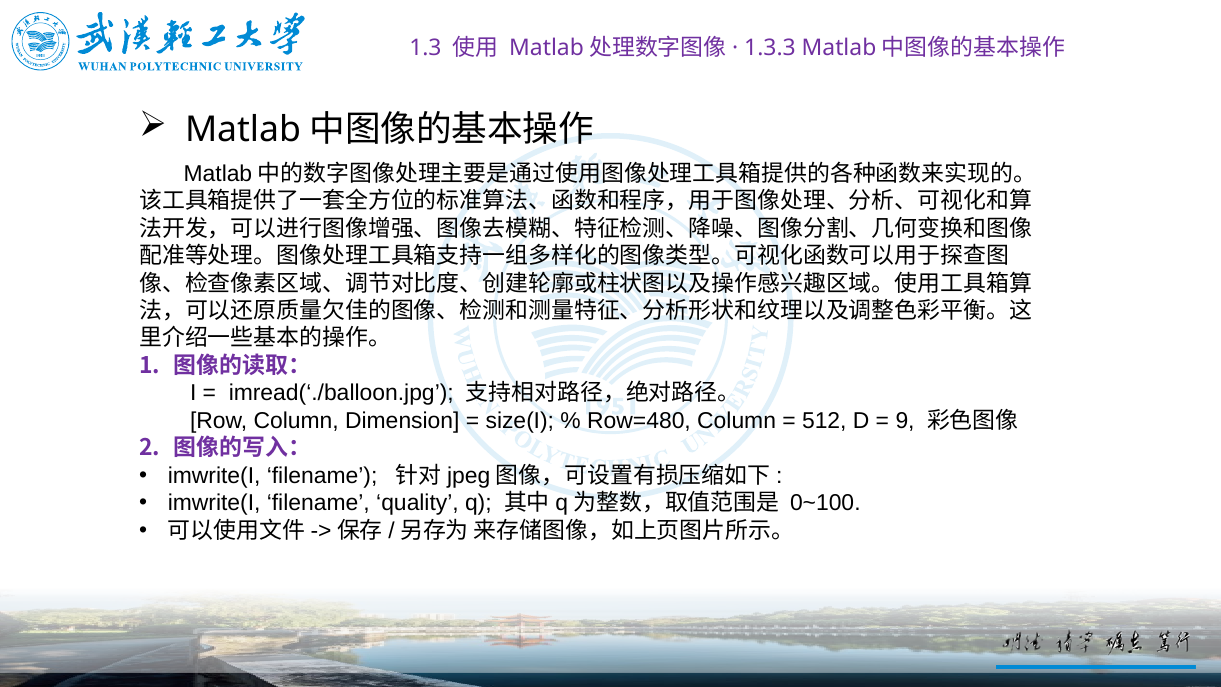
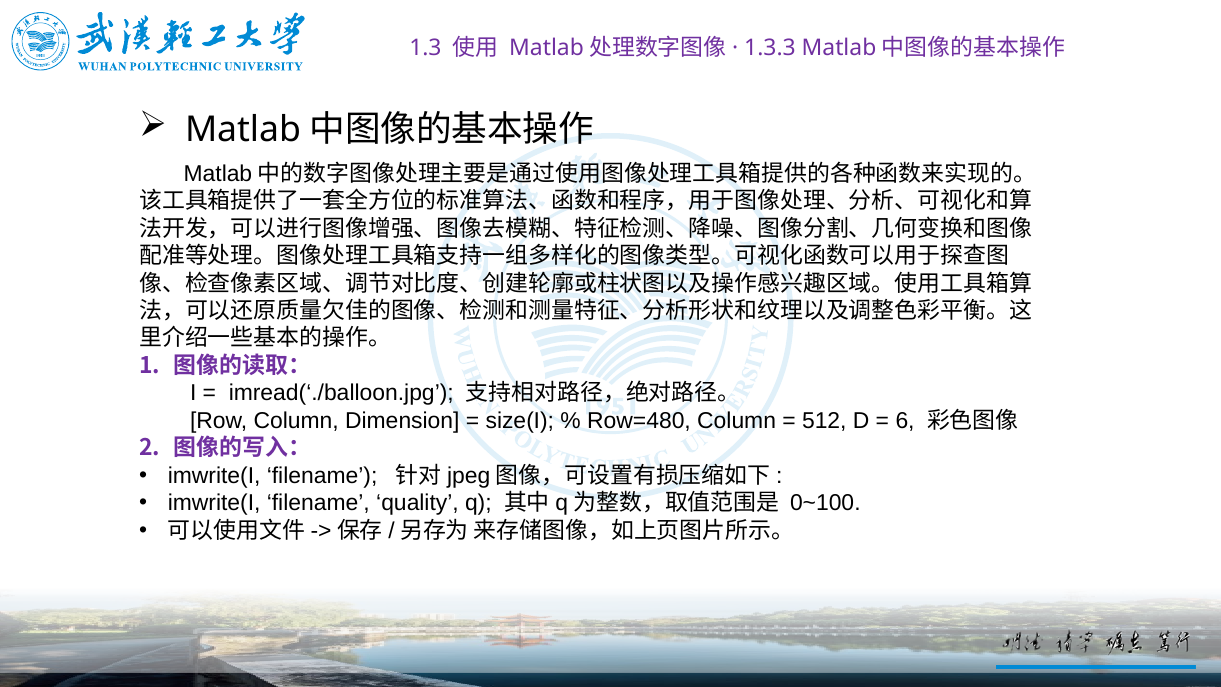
9: 9 -> 6
